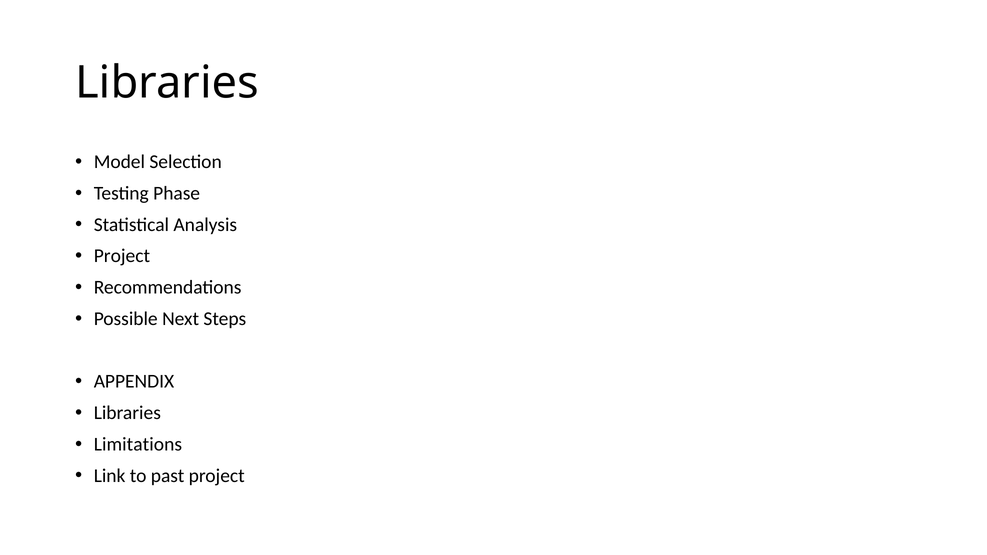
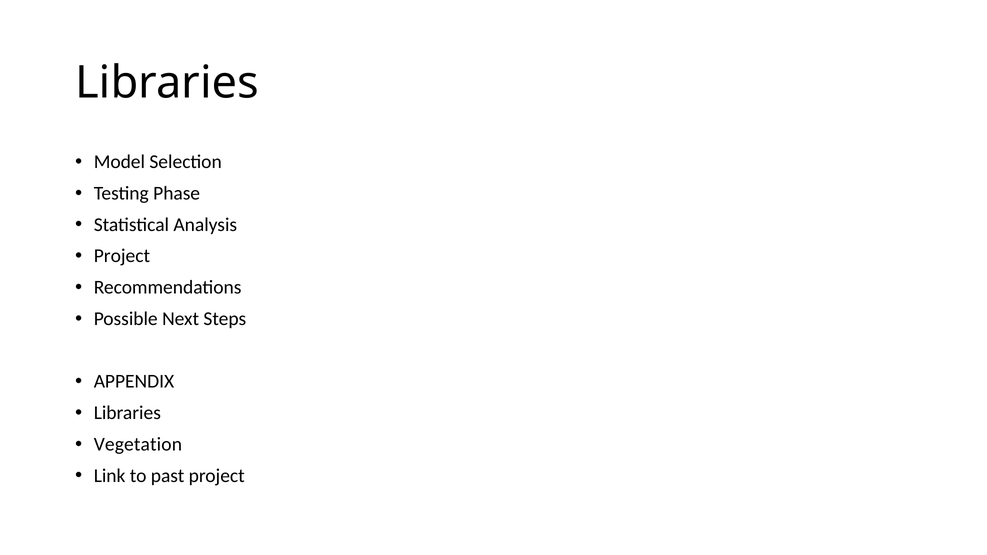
Limitations: Limitations -> Vegetation
